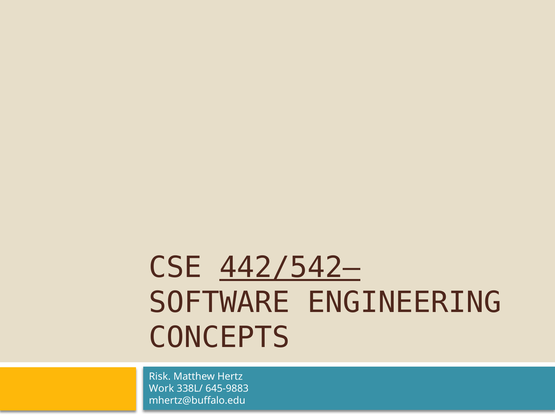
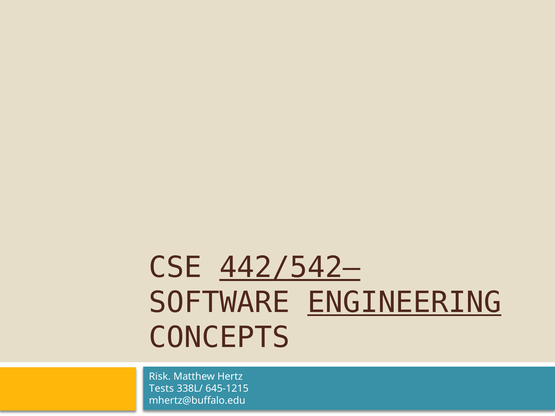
ENGINEERING underline: none -> present
Work: Work -> Tests
645-9883: 645-9883 -> 645-1215
